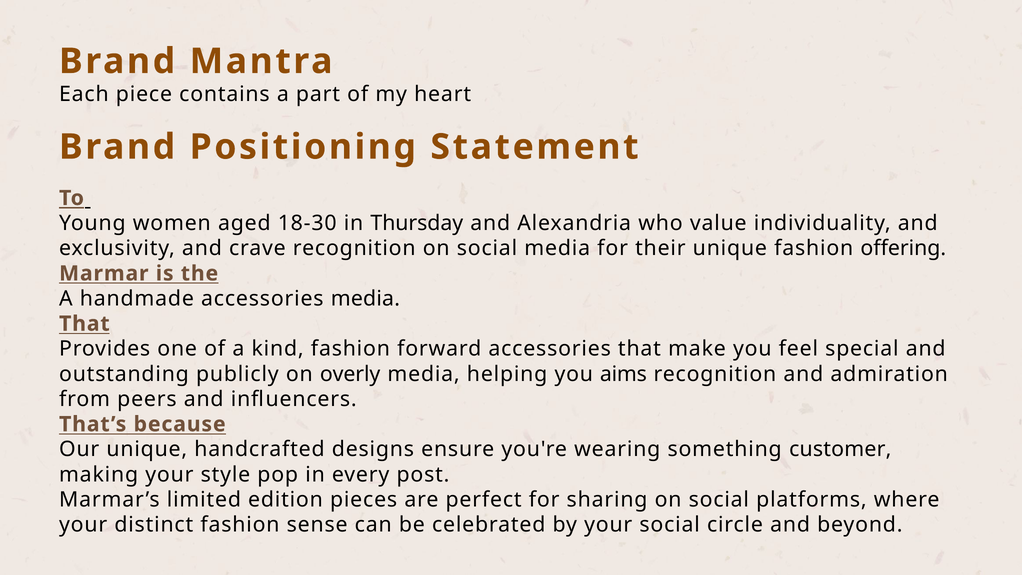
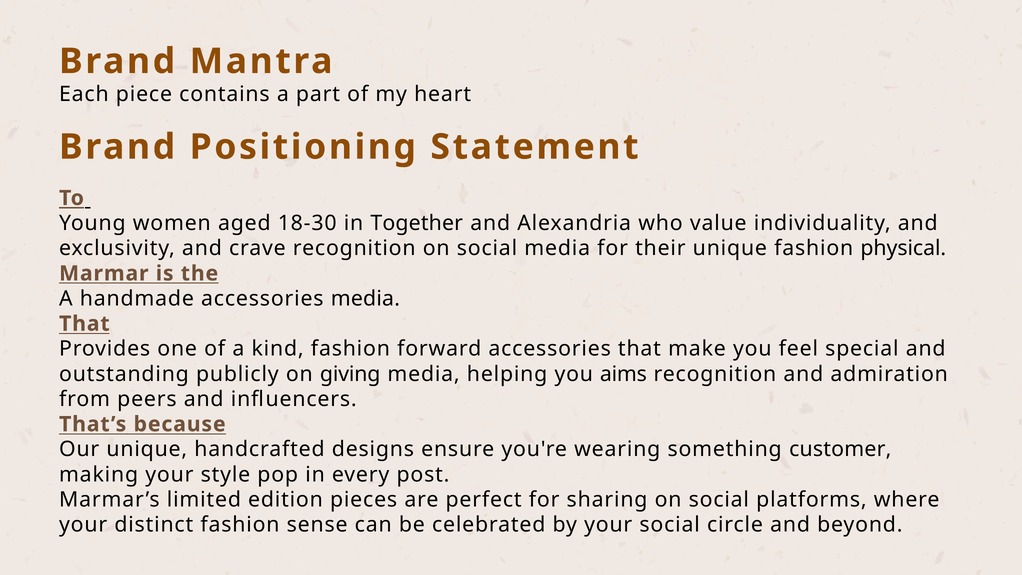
Thursday: Thursday -> Together
offering: offering -> physical
overly: overly -> giving
